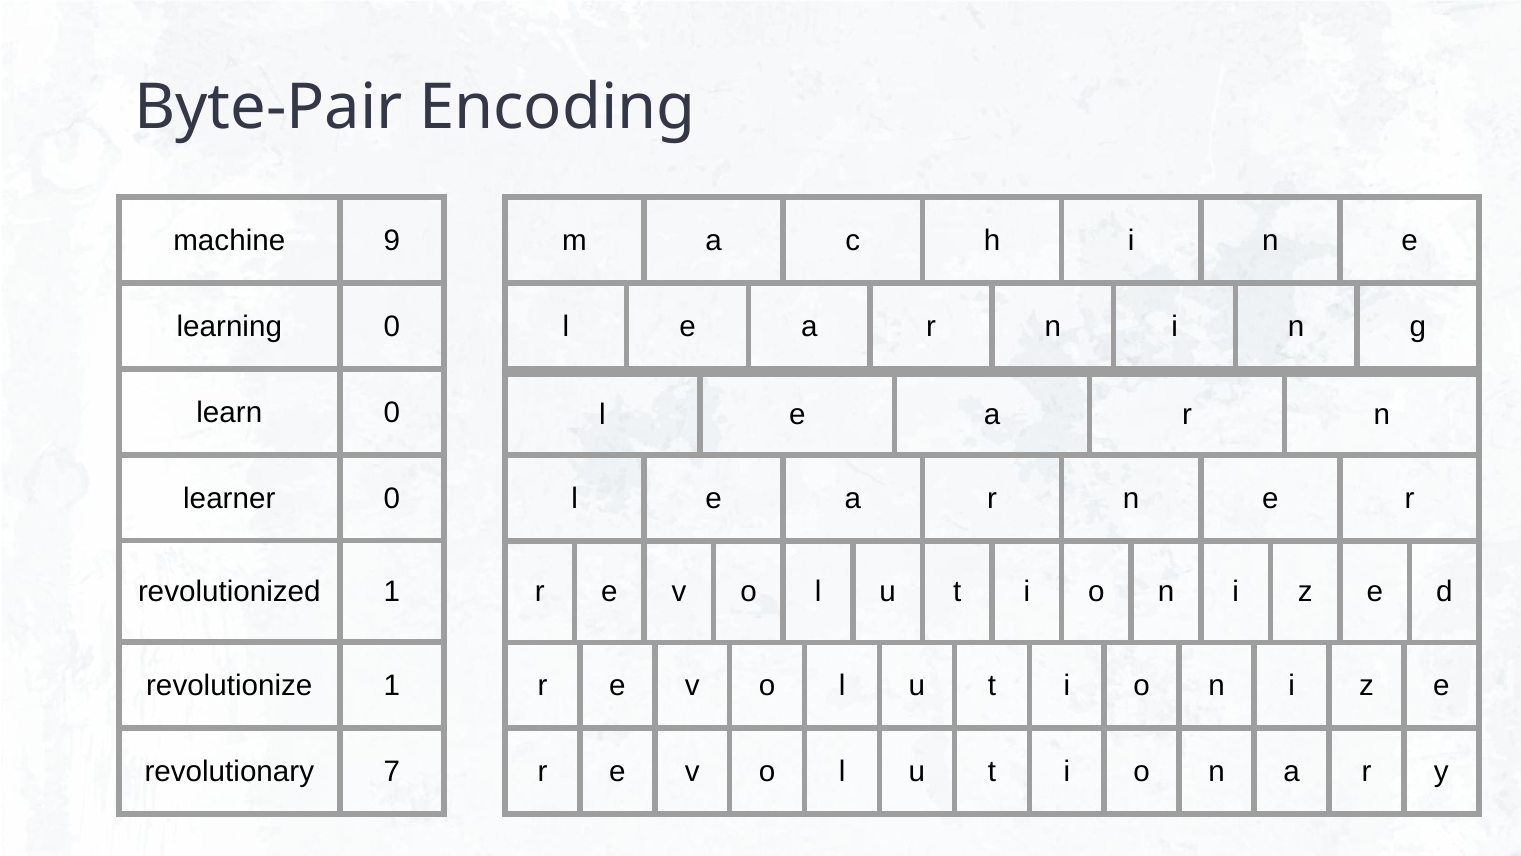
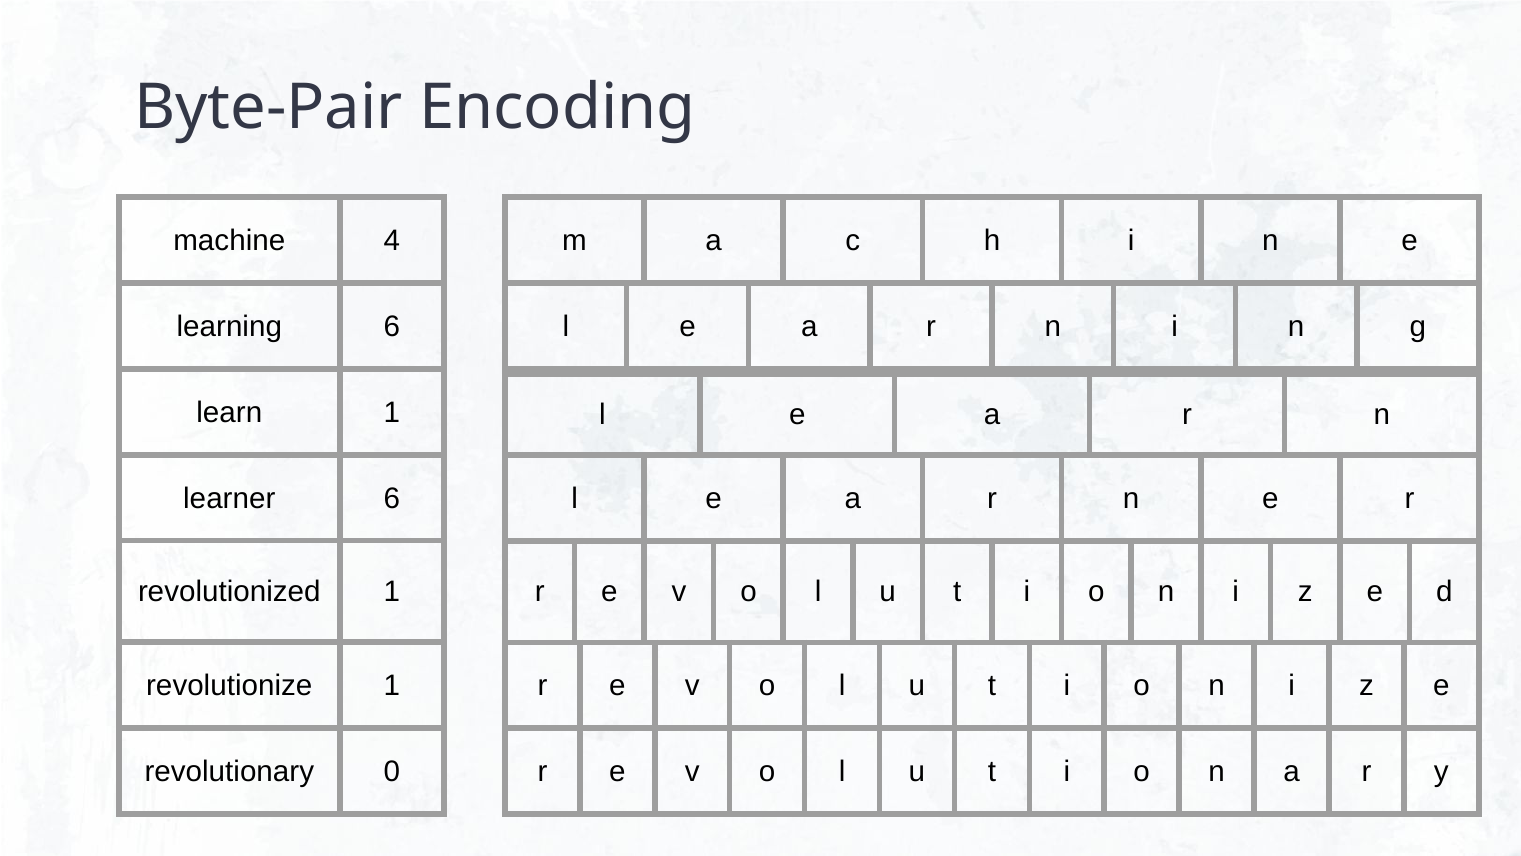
9: 9 -> 4
learning 0: 0 -> 6
learn 0: 0 -> 1
learner 0: 0 -> 6
7: 7 -> 0
